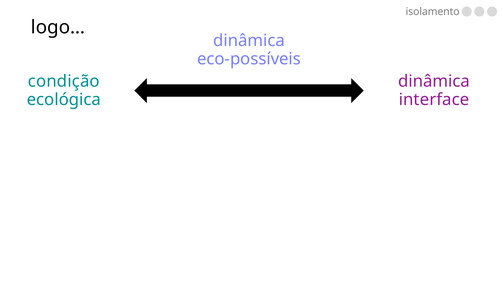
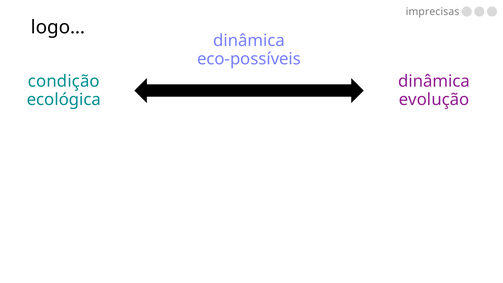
isolamento: isolamento -> imprecisas
interface: interface -> evolução
